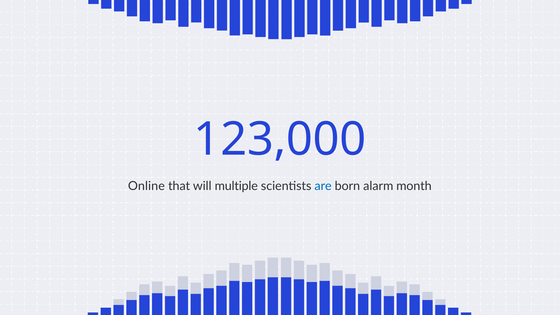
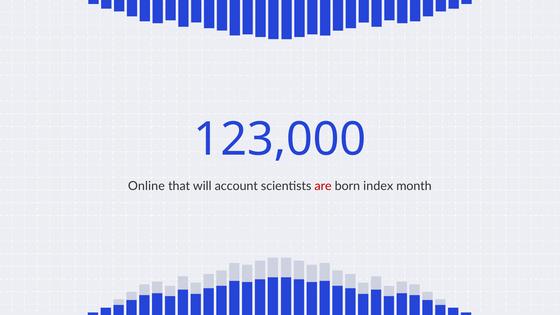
multiple: multiple -> account
are colour: blue -> red
alarm: alarm -> index
